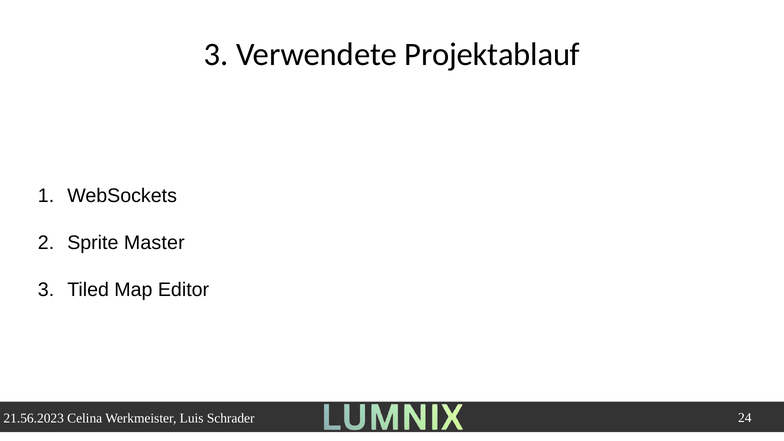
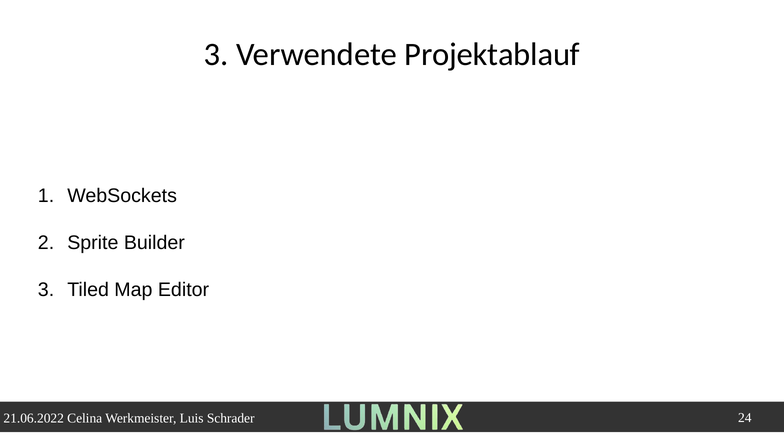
Master: Master -> Builder
21.56.2023: 21.56.2023 -> 21.06.2022
